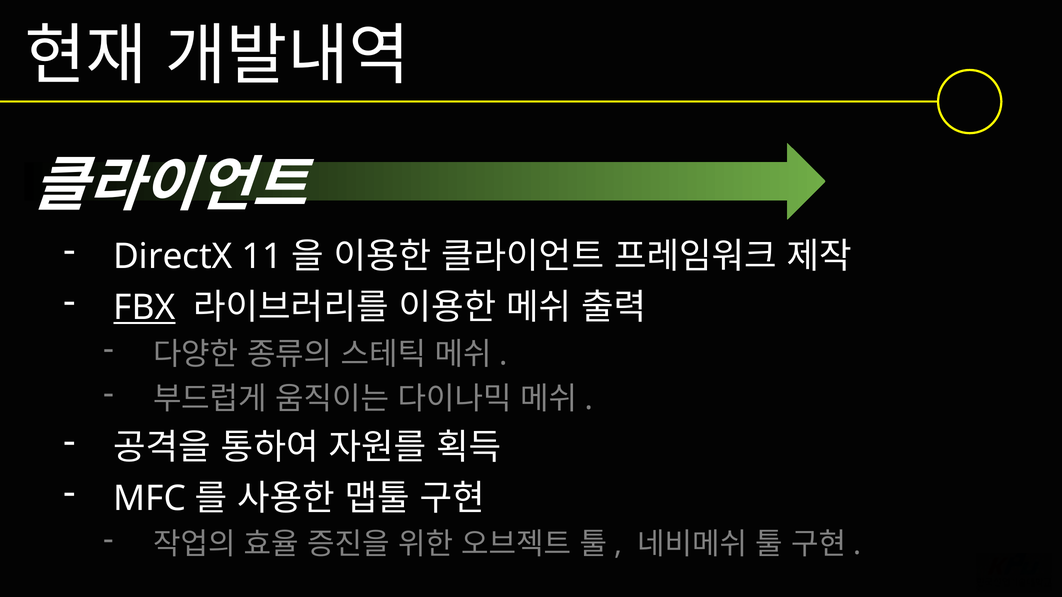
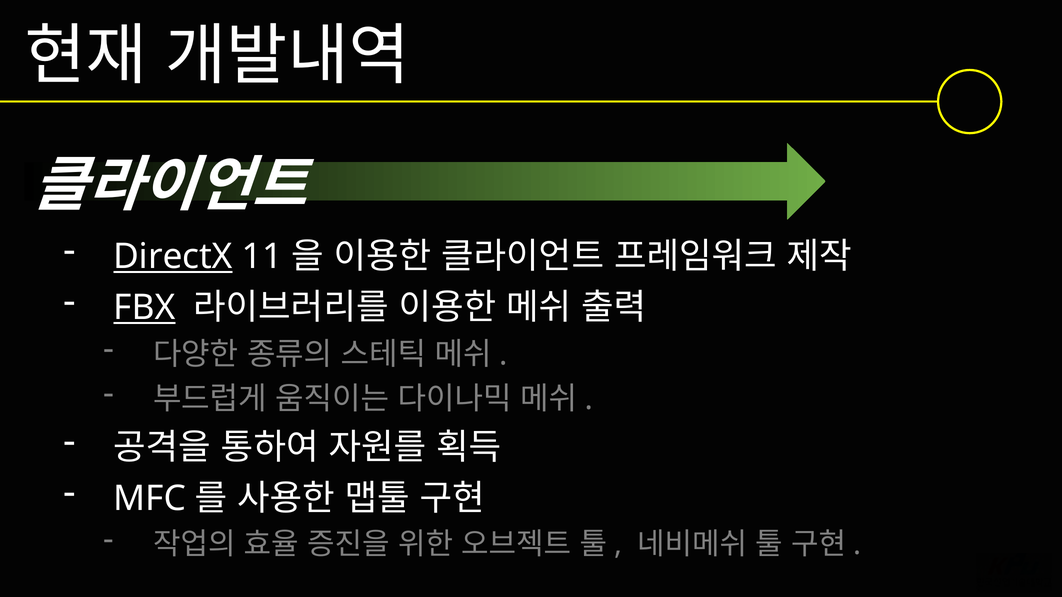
DirectX underline: none -> present
